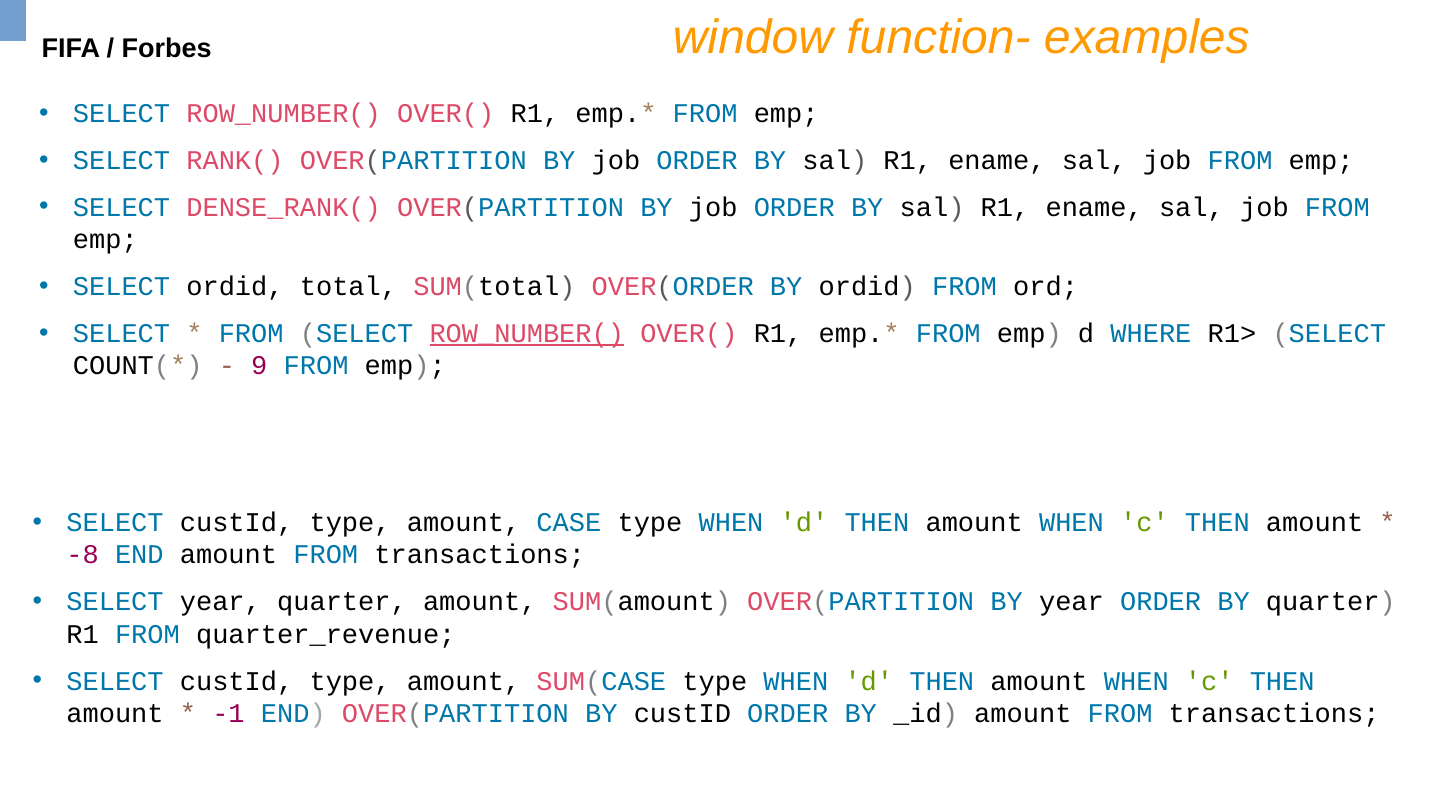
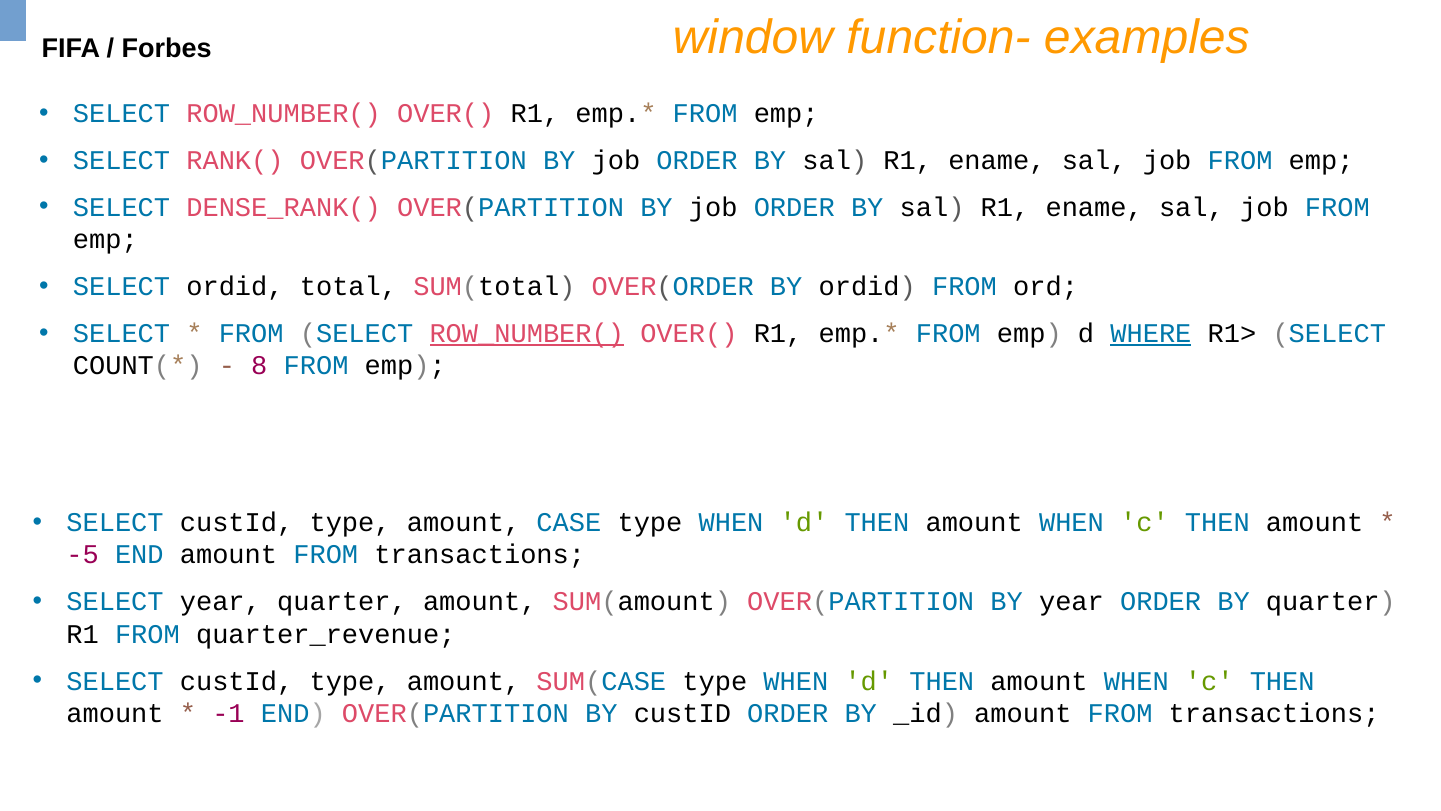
WHERE underline: none -> present
9: 9 -> 8
-8: -8 -> -5
